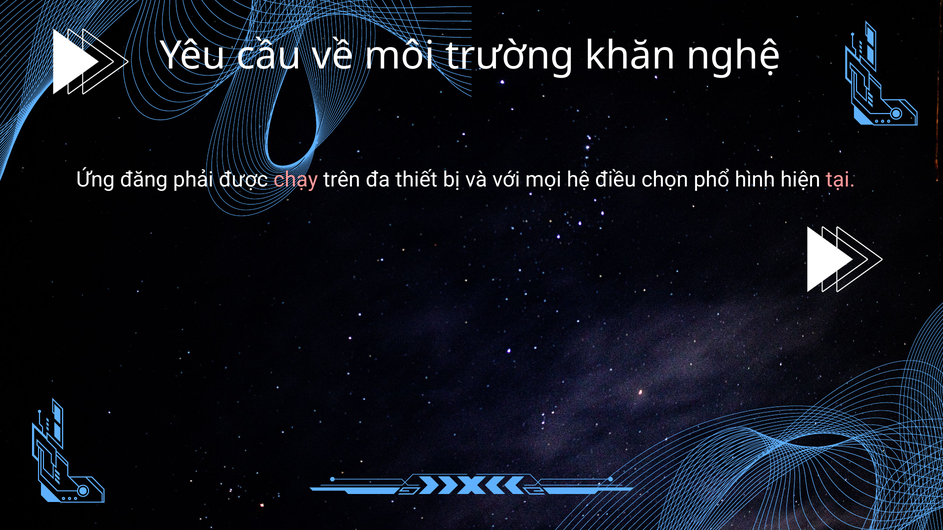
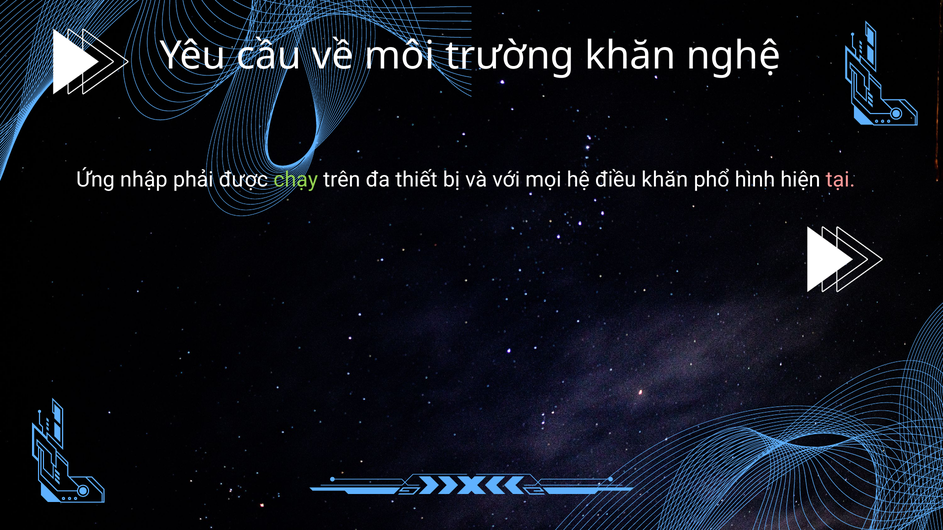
đăng: đăng -> nhập
chạy colour: pink -> light green
điều chọn: chọn -> khăn
